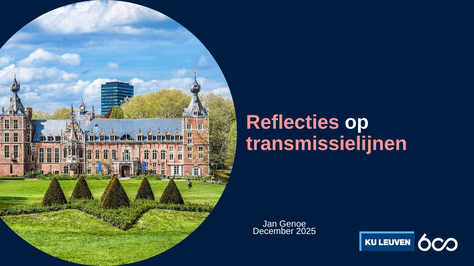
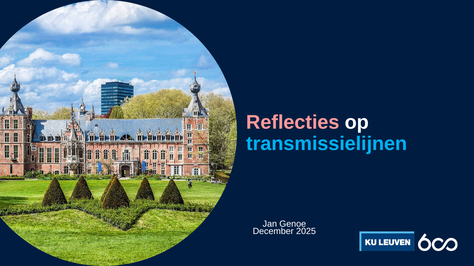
transmissielijnen colour: pink -> light blue
